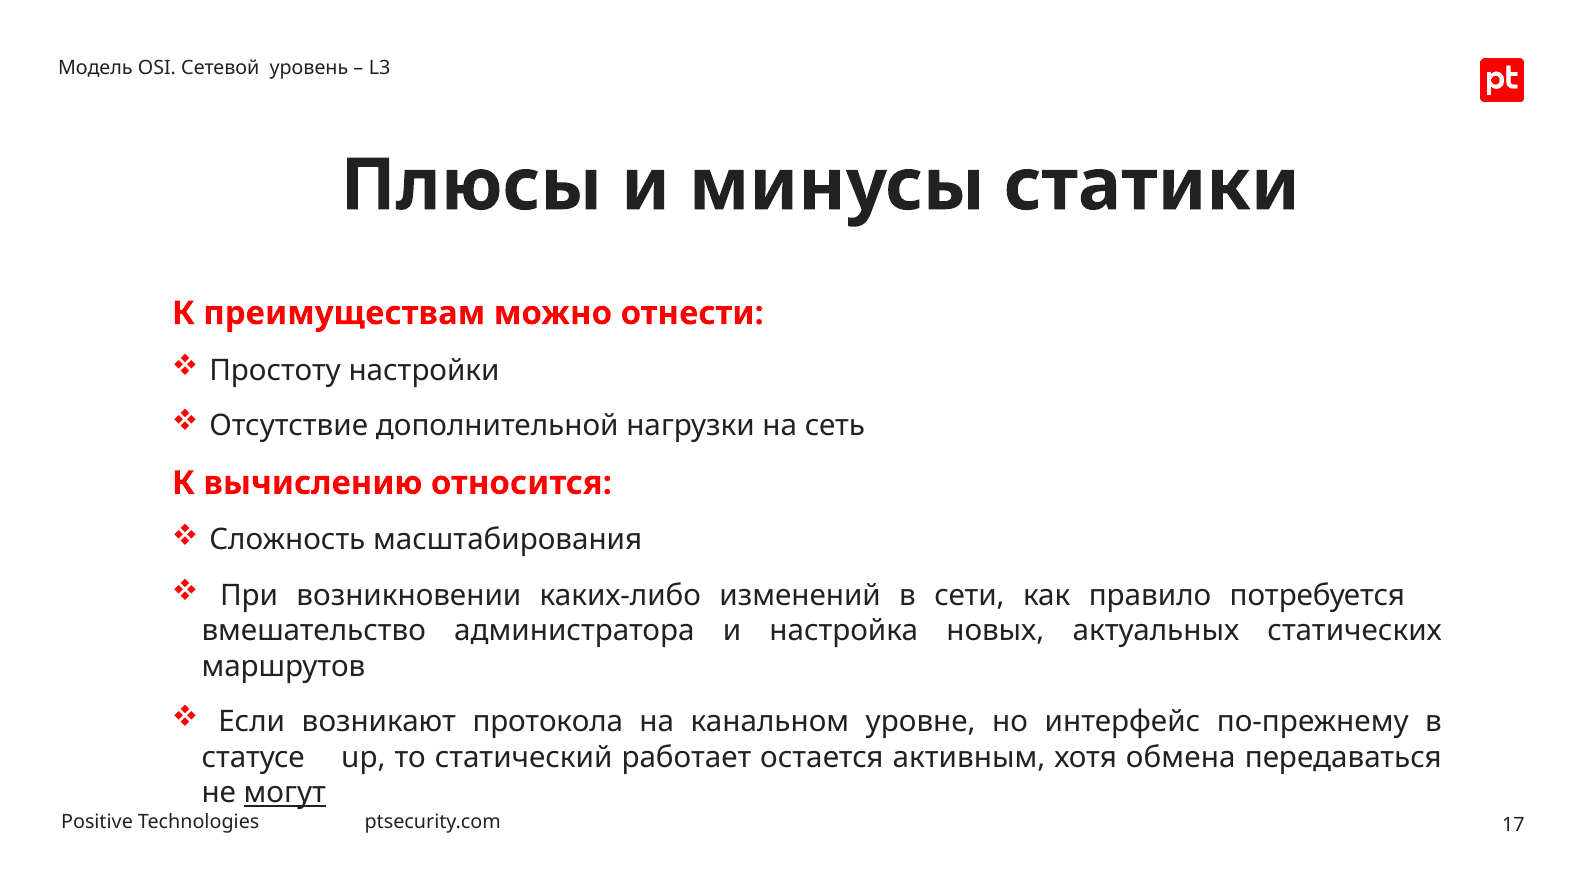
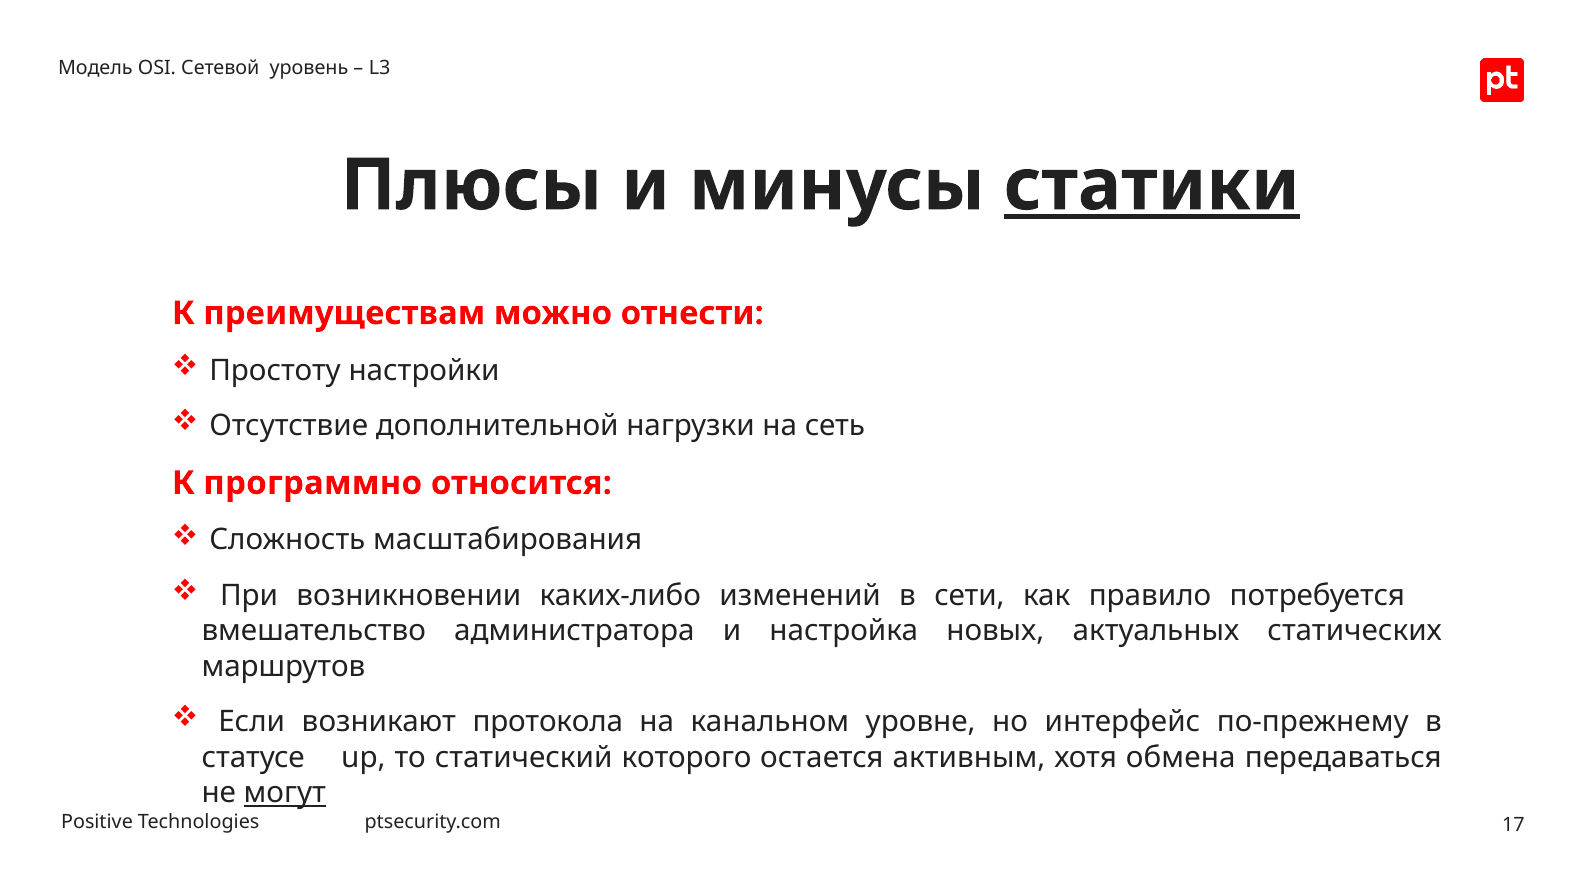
статики underline: none -> present
вычислению: вычислению -> программно
работает: работает -> которого
